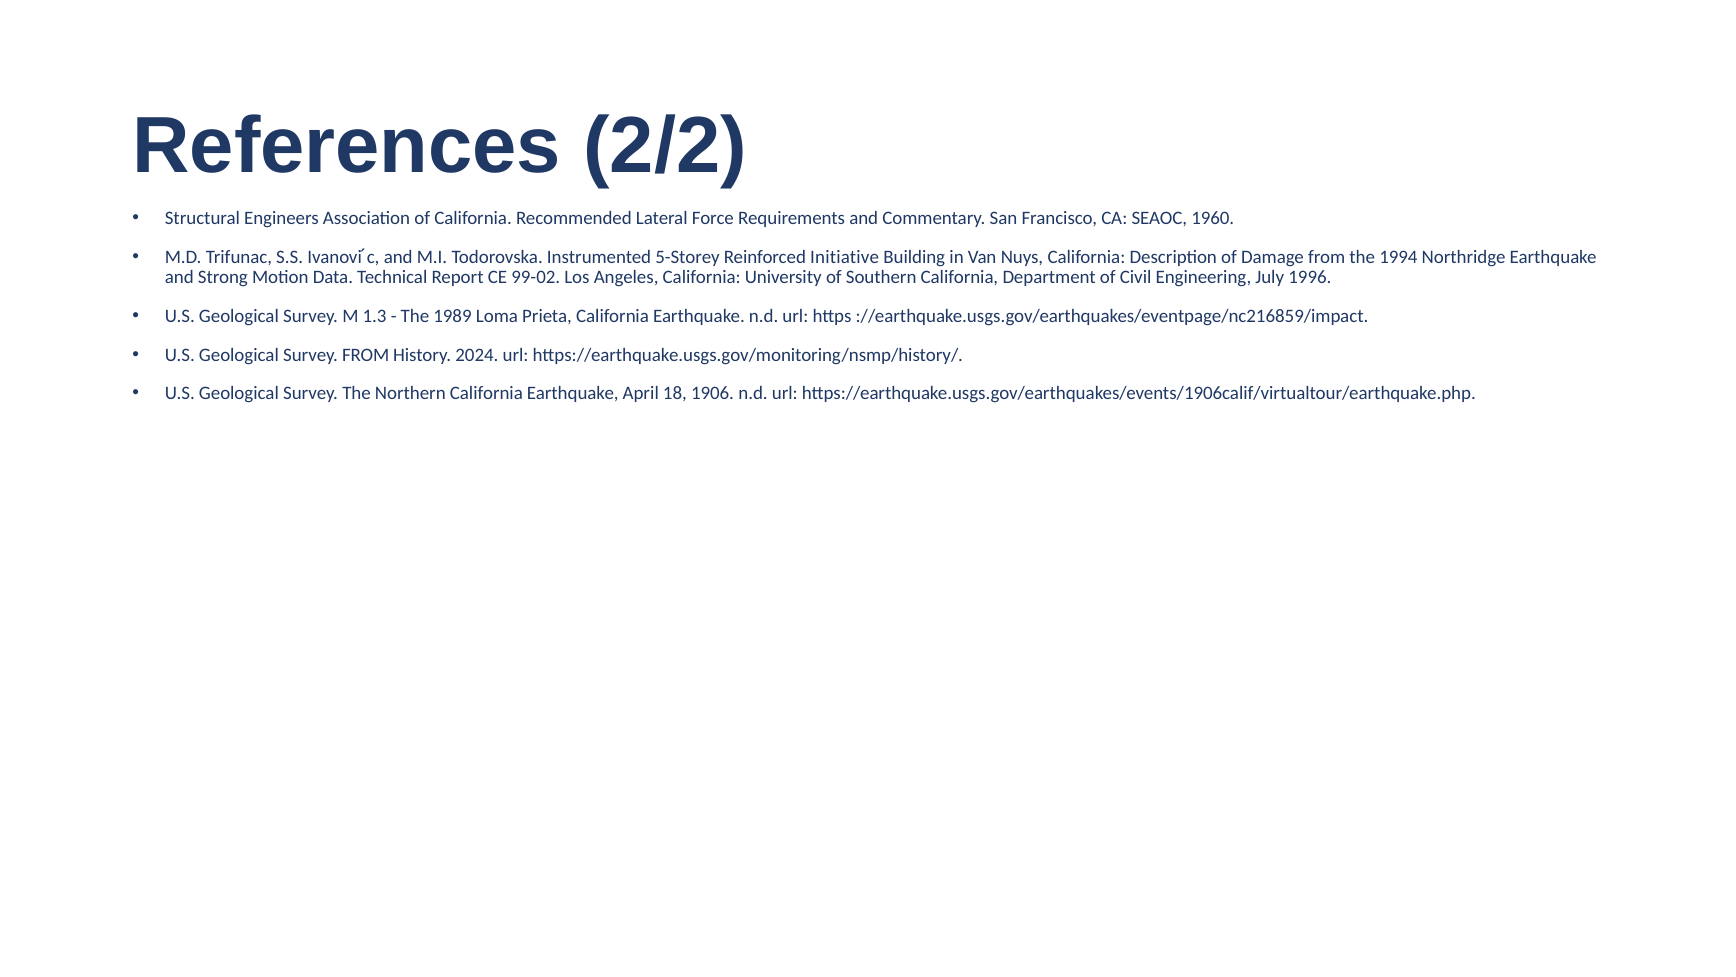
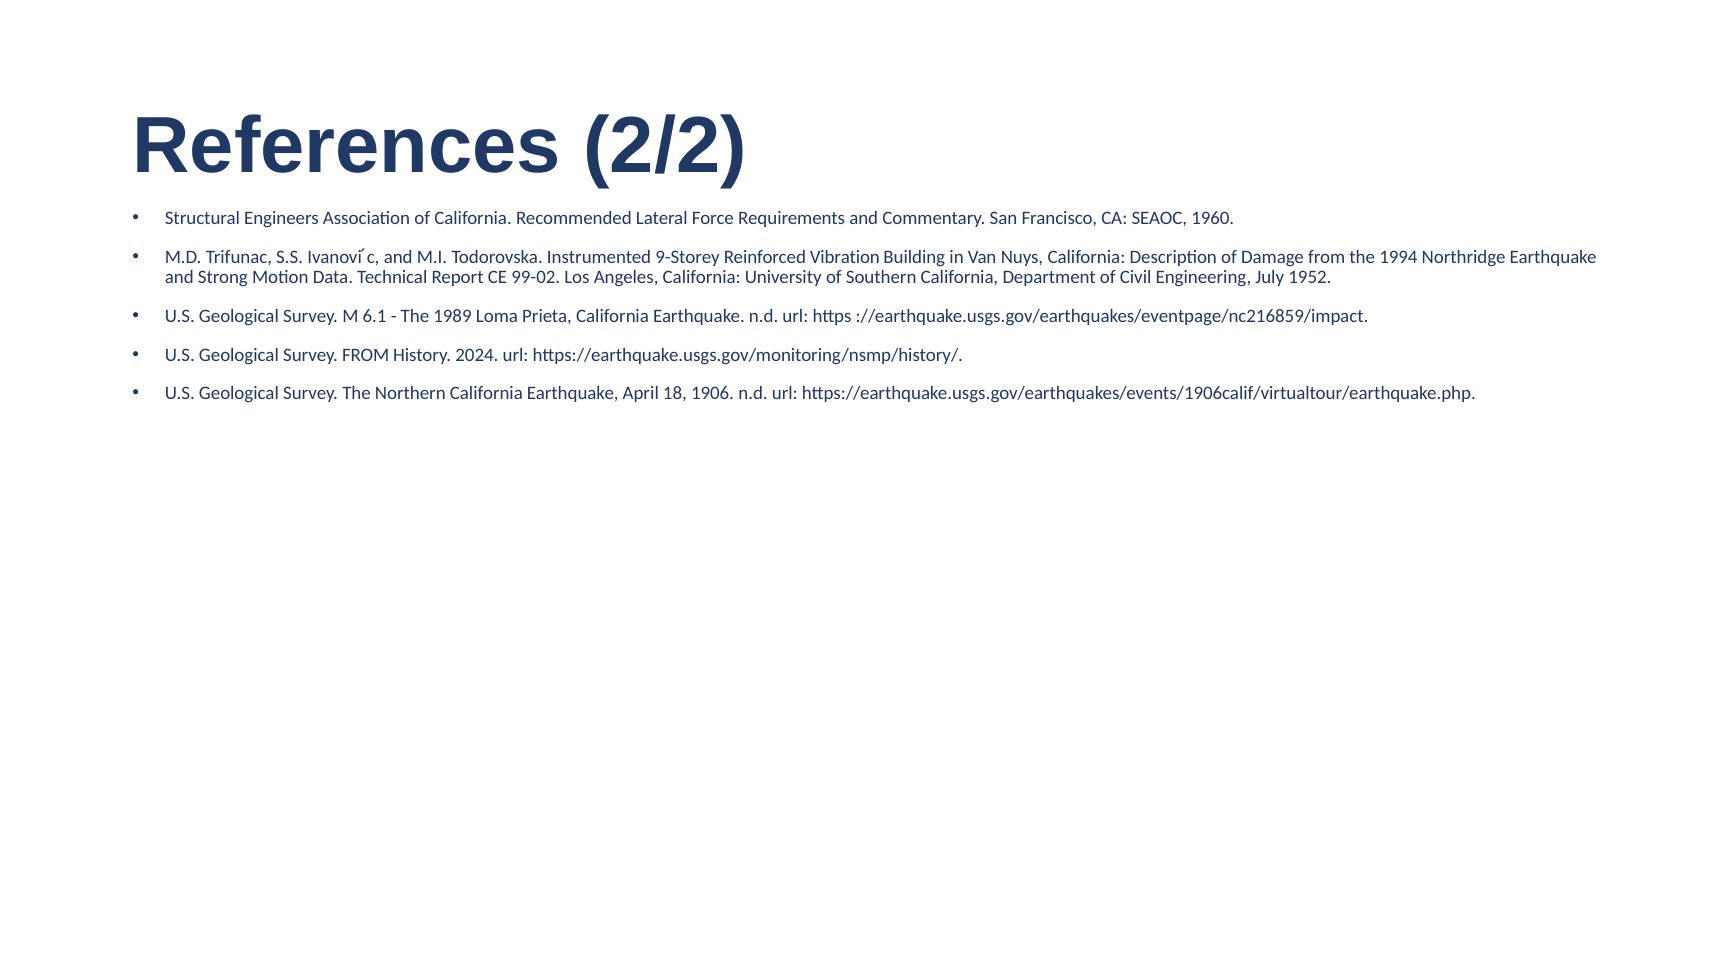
5-Storey: 5-Storey -> 9-Storey
Initiative: Initiative -> Vibration
1996: 1996 -> 1952
1.3: 1.3 -> 6.1
